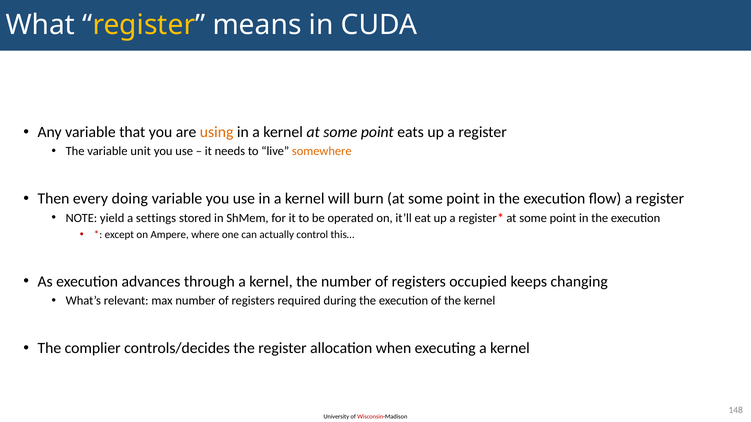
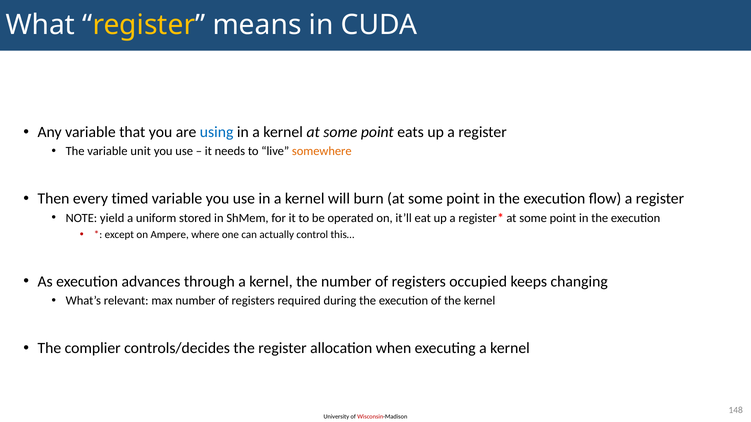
using colour: orange -> blue
doing: doing -> timed
settings: settings -> uniform
